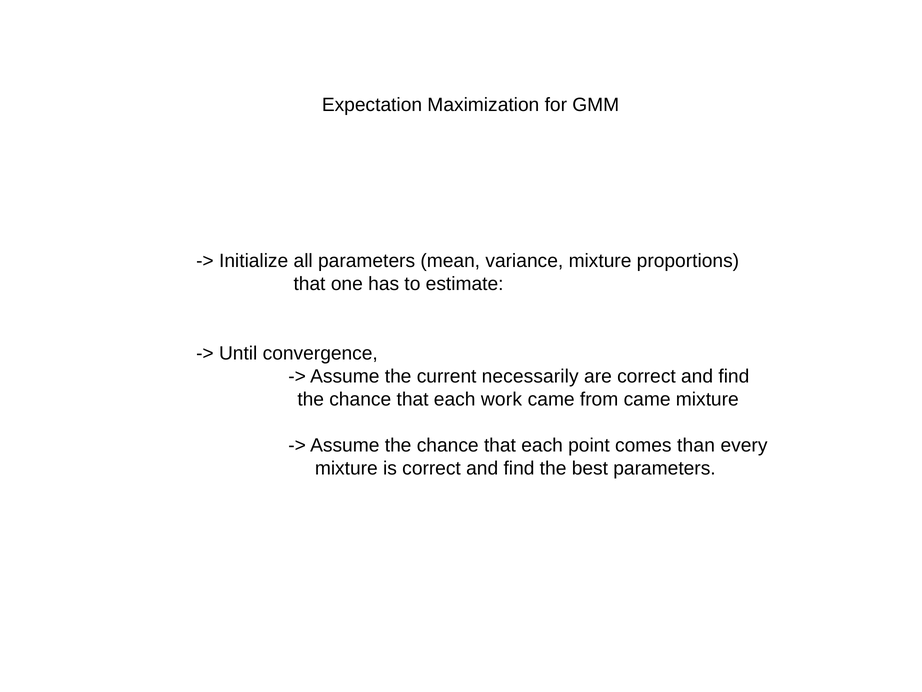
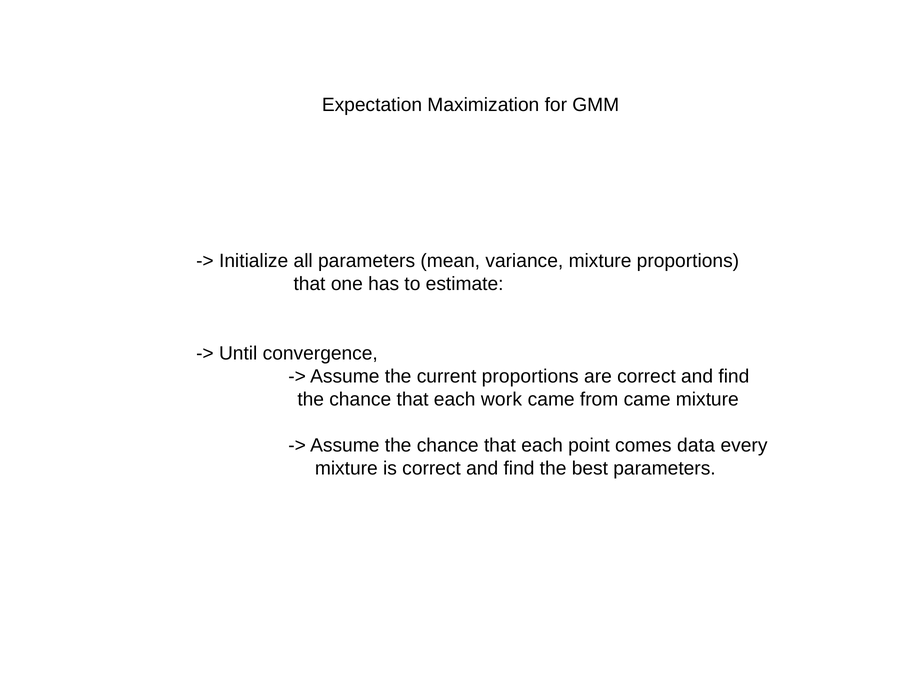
current necessarily: necessarily -> proportions
than: than -> data
